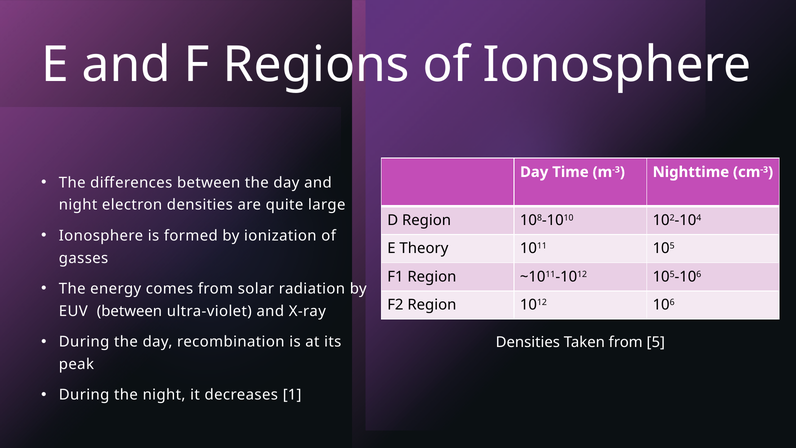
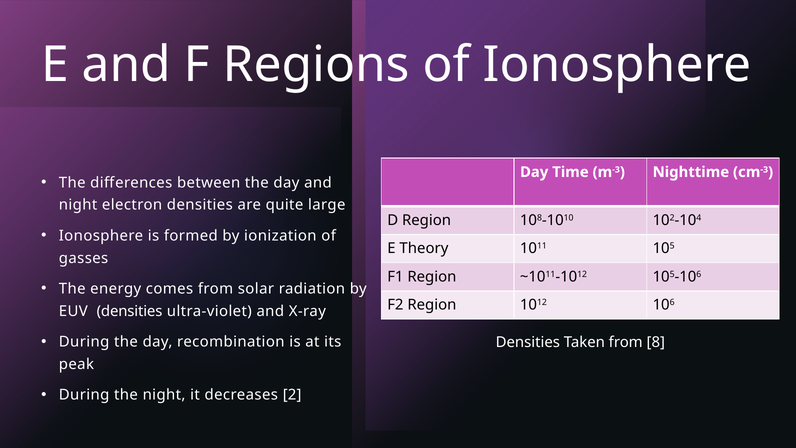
EUV between: between -> densities
5: 5 -> 8
1: 1 -> 2
